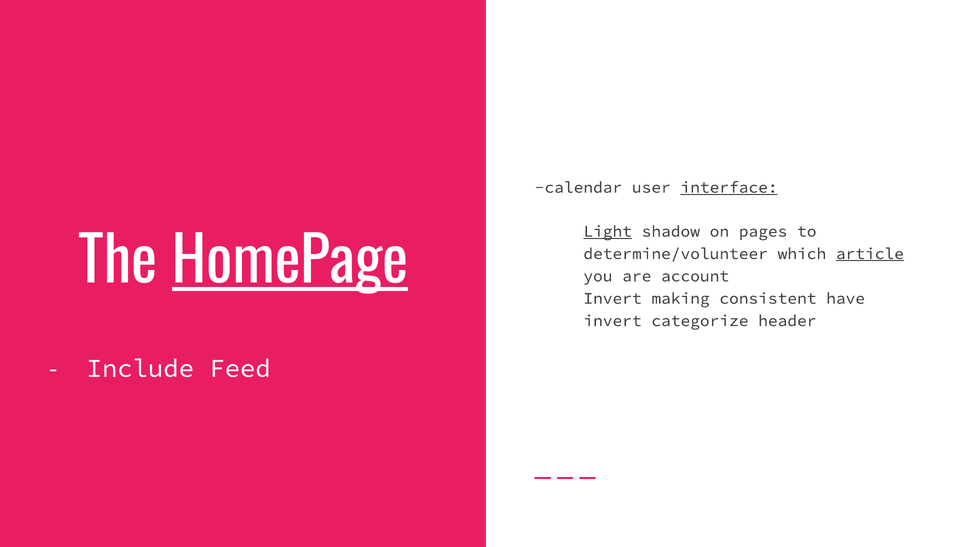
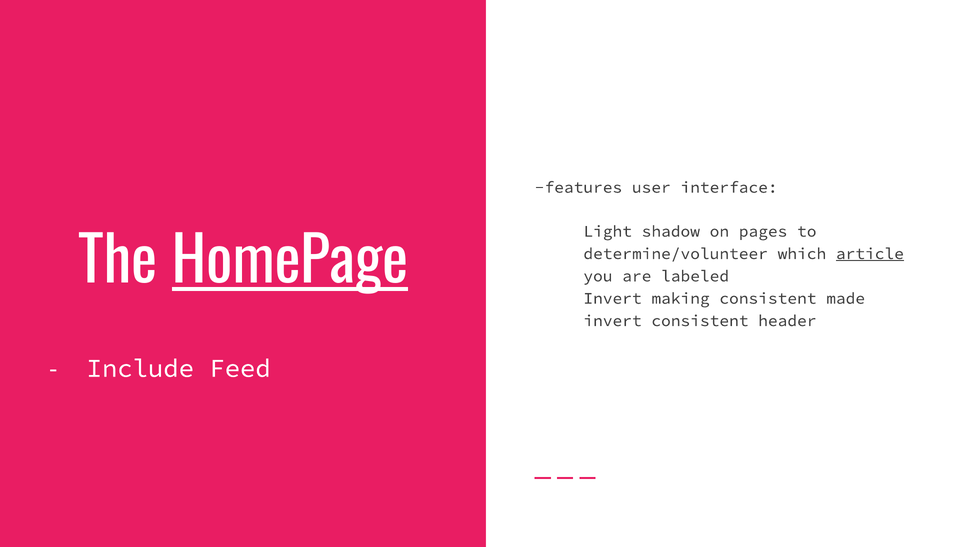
calendar: calendar -> features
interface underline: present -> none
Light underline: present -> none
account: account -> labeled
have: have -> made
invert categorize: categorize -> consistent
